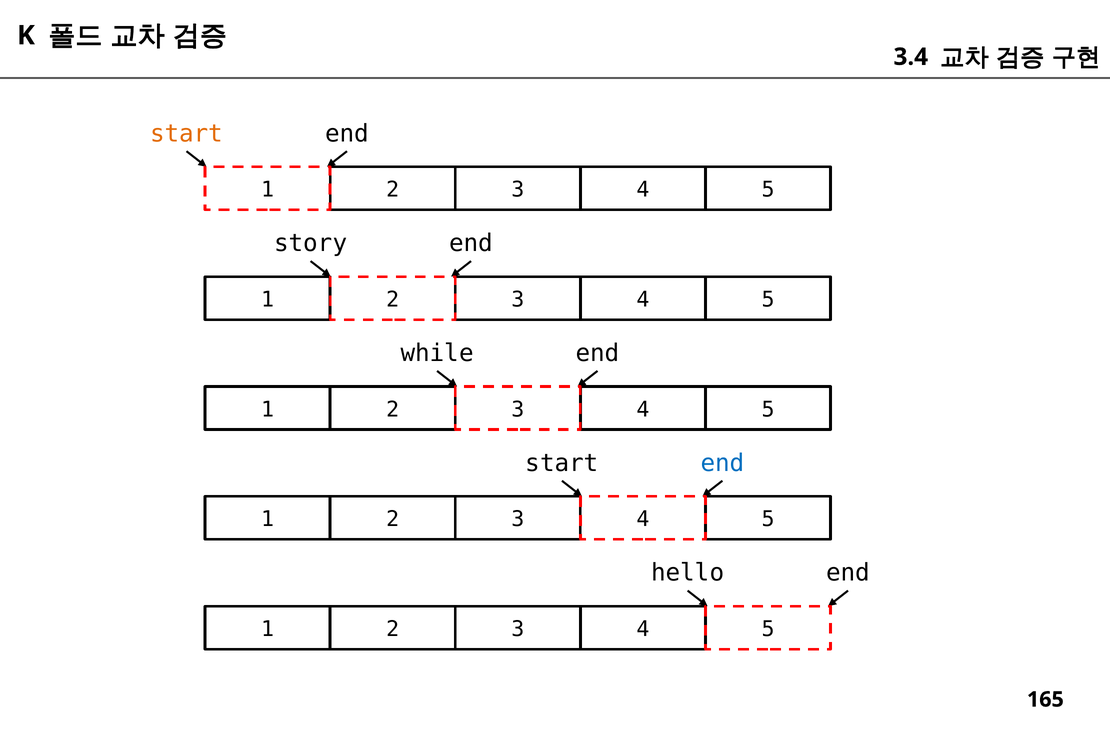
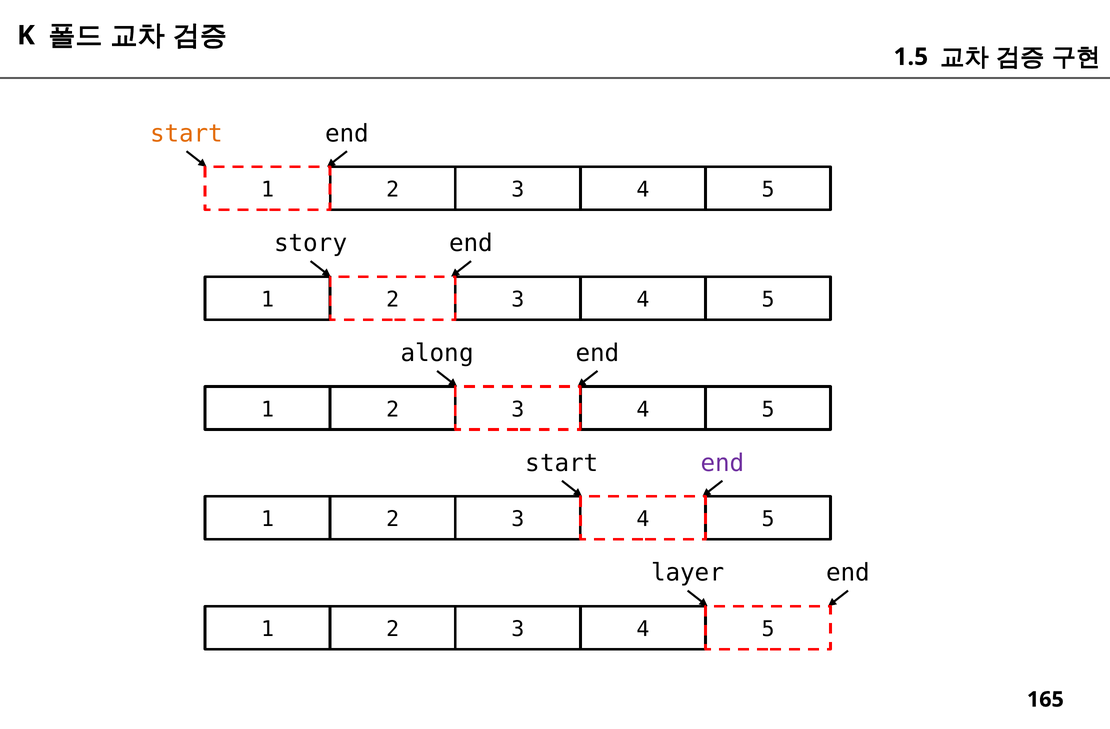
3.4: 3.4 -> 1.5
while: while -> along
end at (722, 463) colour: blue -> purple
hello: hello -> layer
